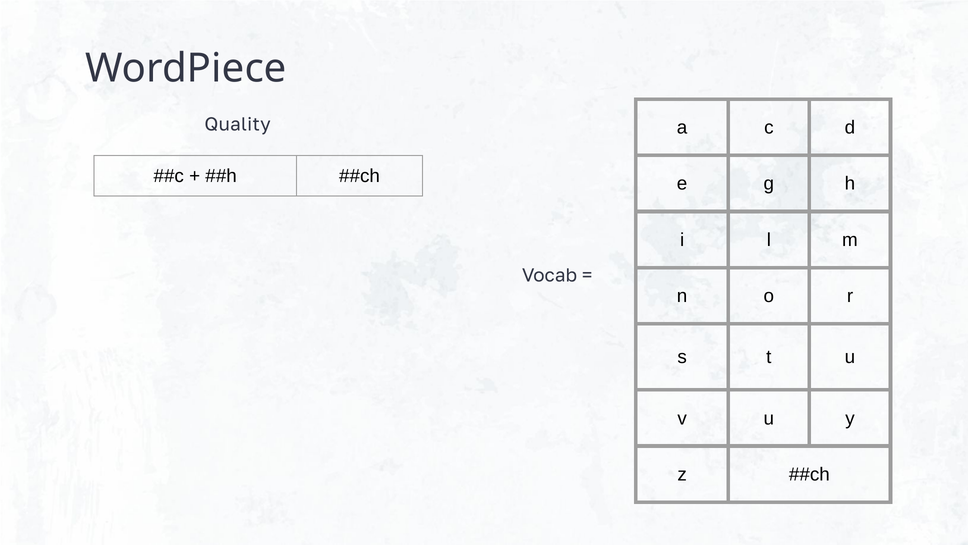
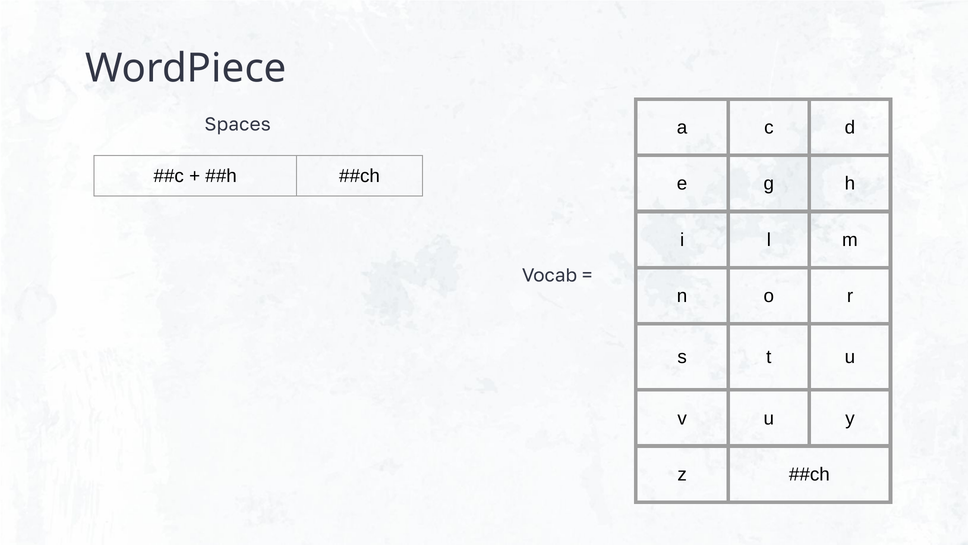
Quality: Quality -> Spaces
